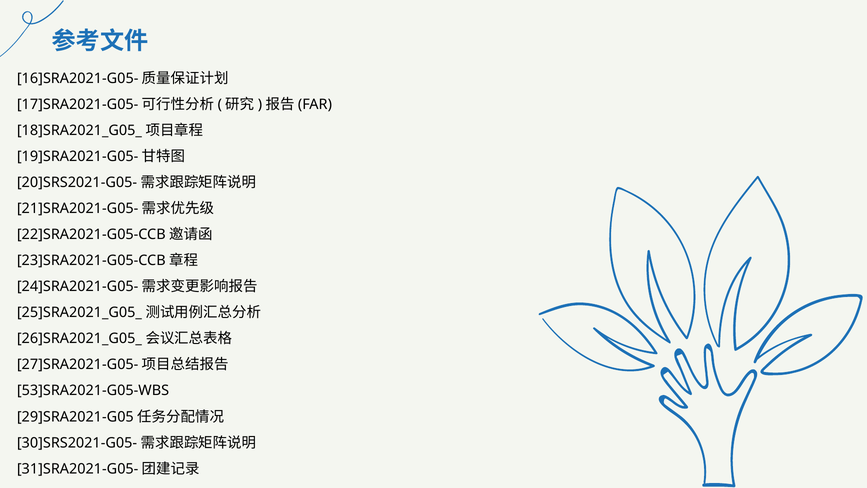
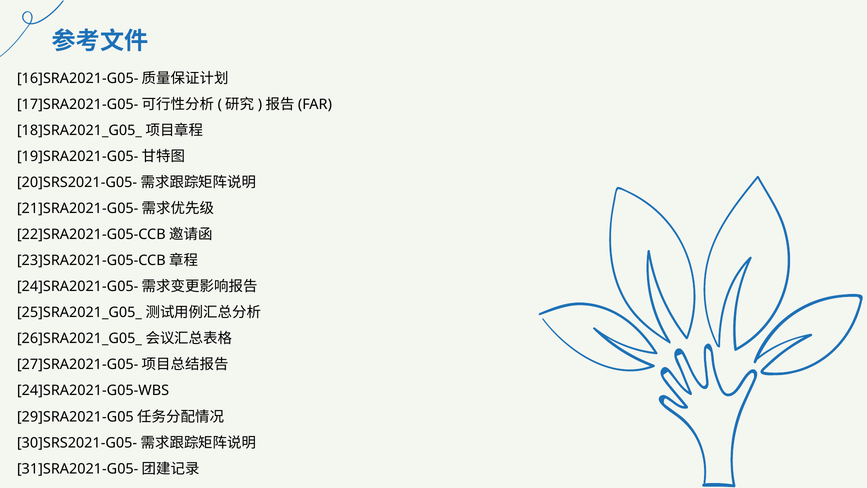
53]SRA2021-G05-WBS: 53]SRA2021-G05-WBS -> 24]SRA2021-G05-WBS
